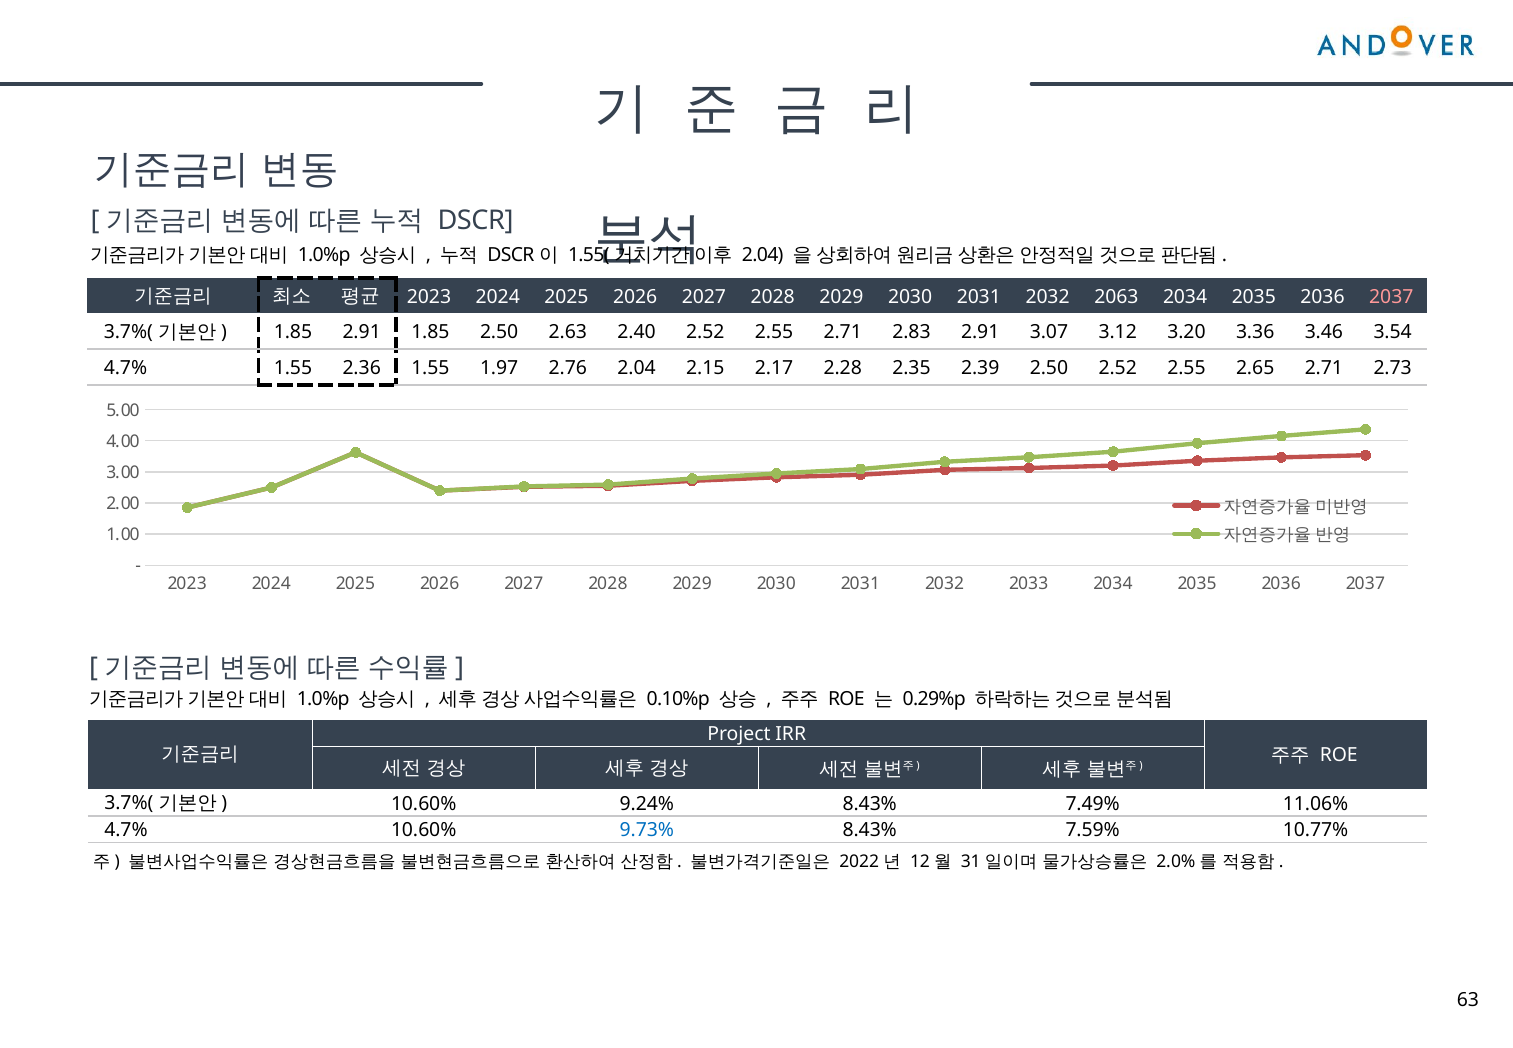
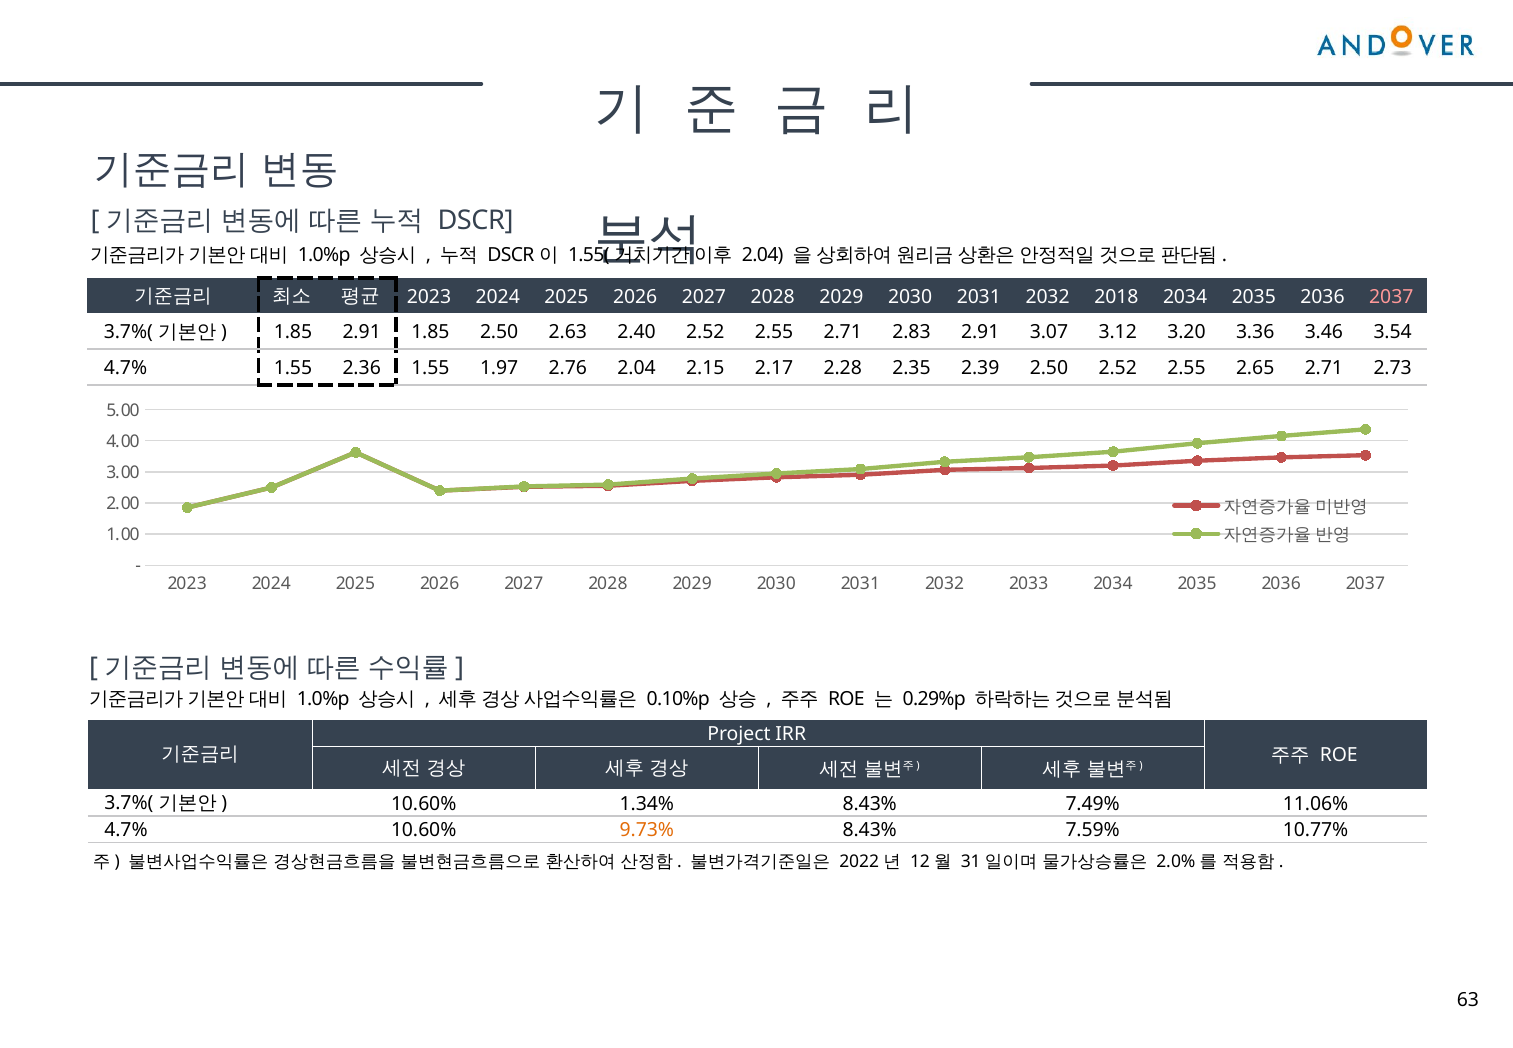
2063: 2063 -> 2018
9.24%: 9.24% -> 1.34%
9.73% colour: blue -> orange
